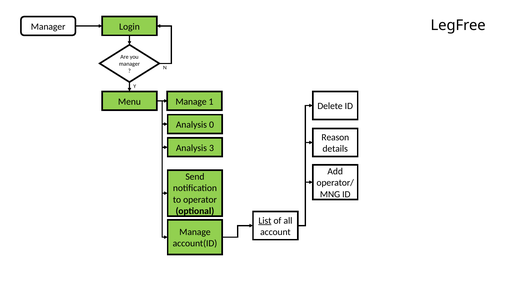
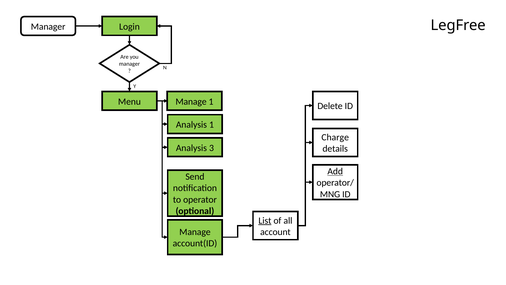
Analysis 0: 0 -> 1
Reason: Reason -> Charge
Add underline: none -> present
